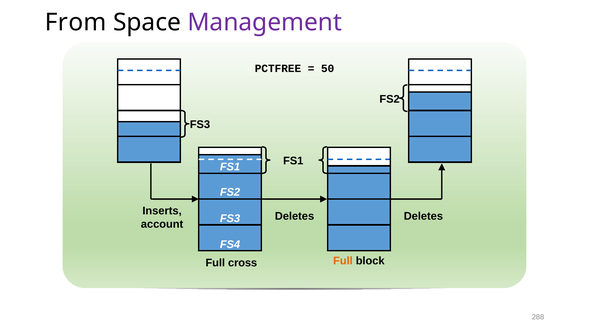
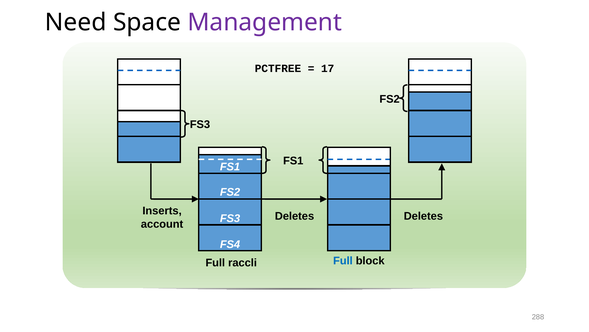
From: From -> Need
50: 50 -> 17
Full at (343, 260) colour: orange -> blue
cross: cross -> raccli
